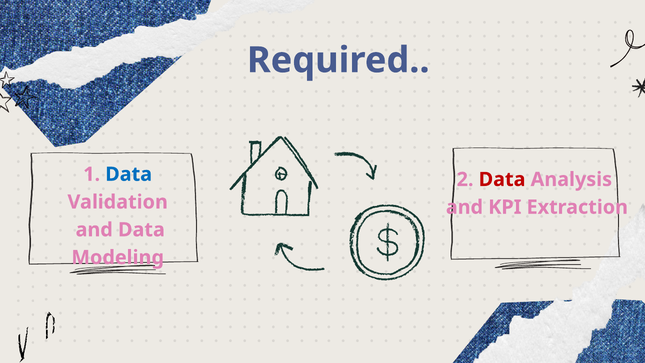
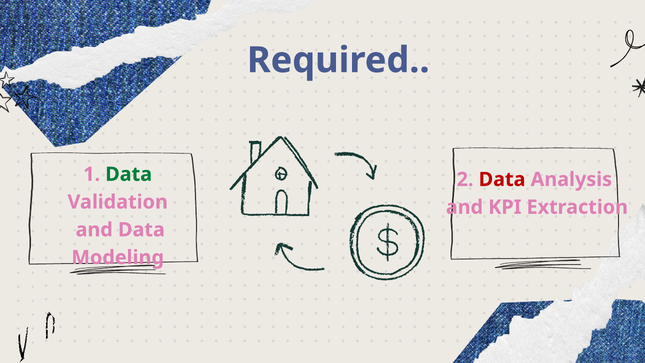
Data at (129, 174) colour: blue -> green
